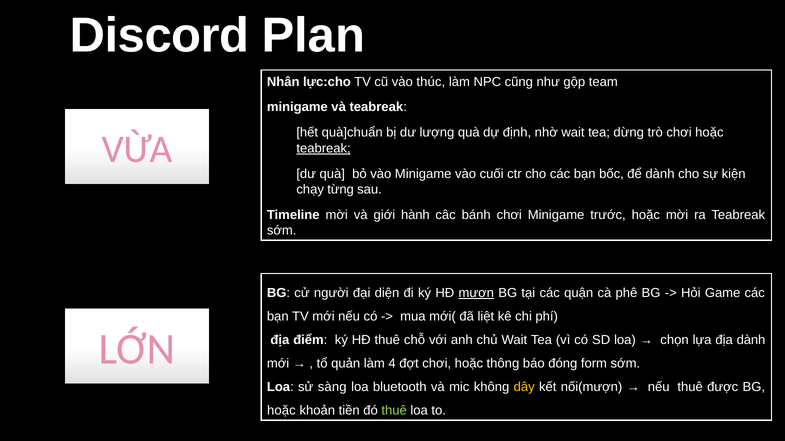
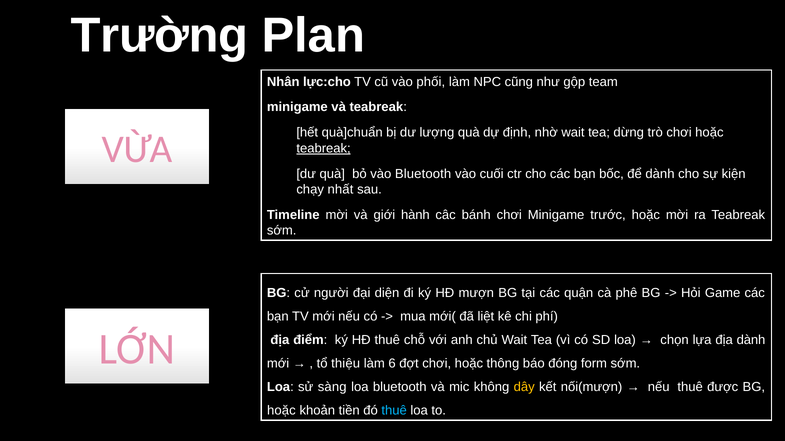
Discord: Discord -> Trường
thúc: thúc -> phối
vào Minigame: Minigame -> Bluetooth
từng: từng -> nhất
mượn underline: present -> none
quản: quản -> thiệu
4: 4 -> 6
thuê at (394, 411) colour: light green -> light blue
